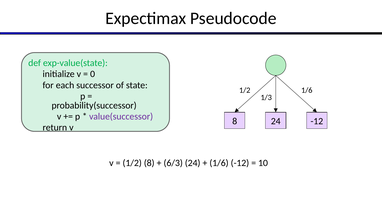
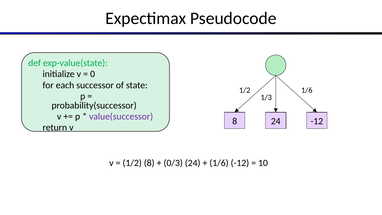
6/3: 6/3 -> 0/3
